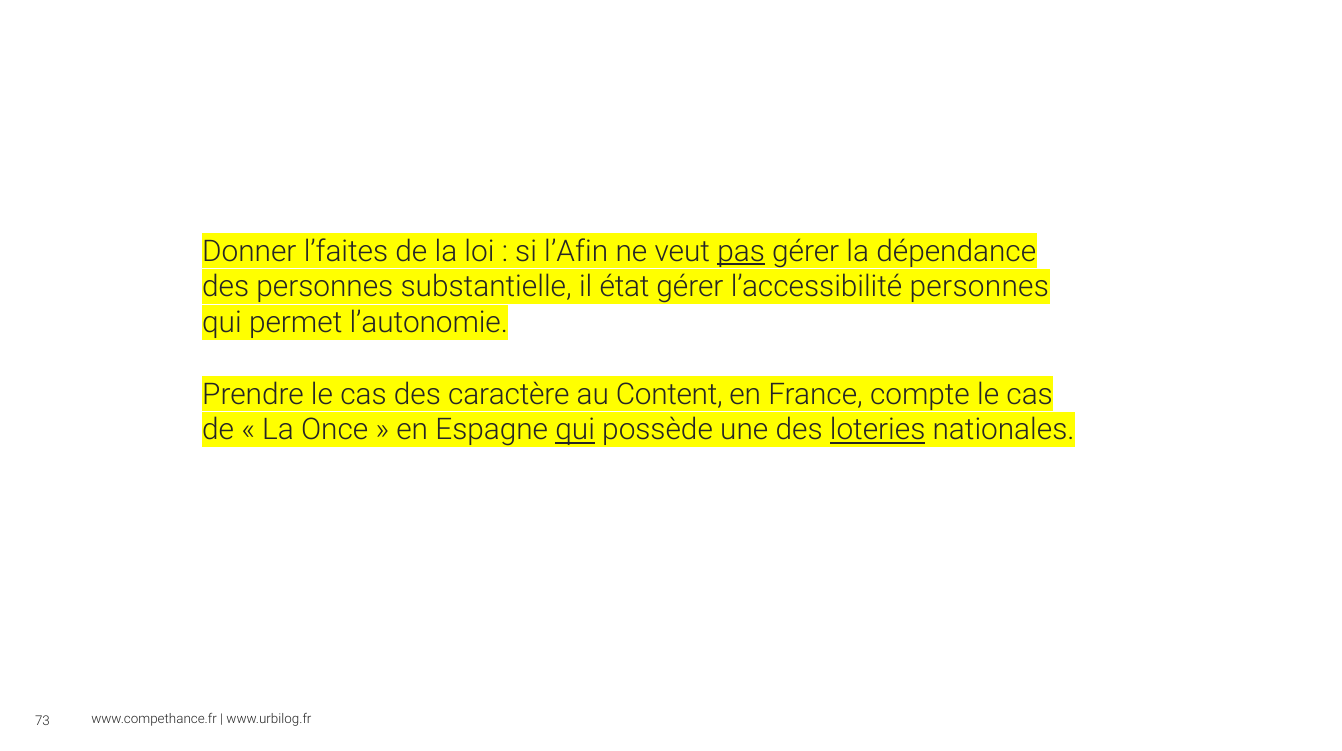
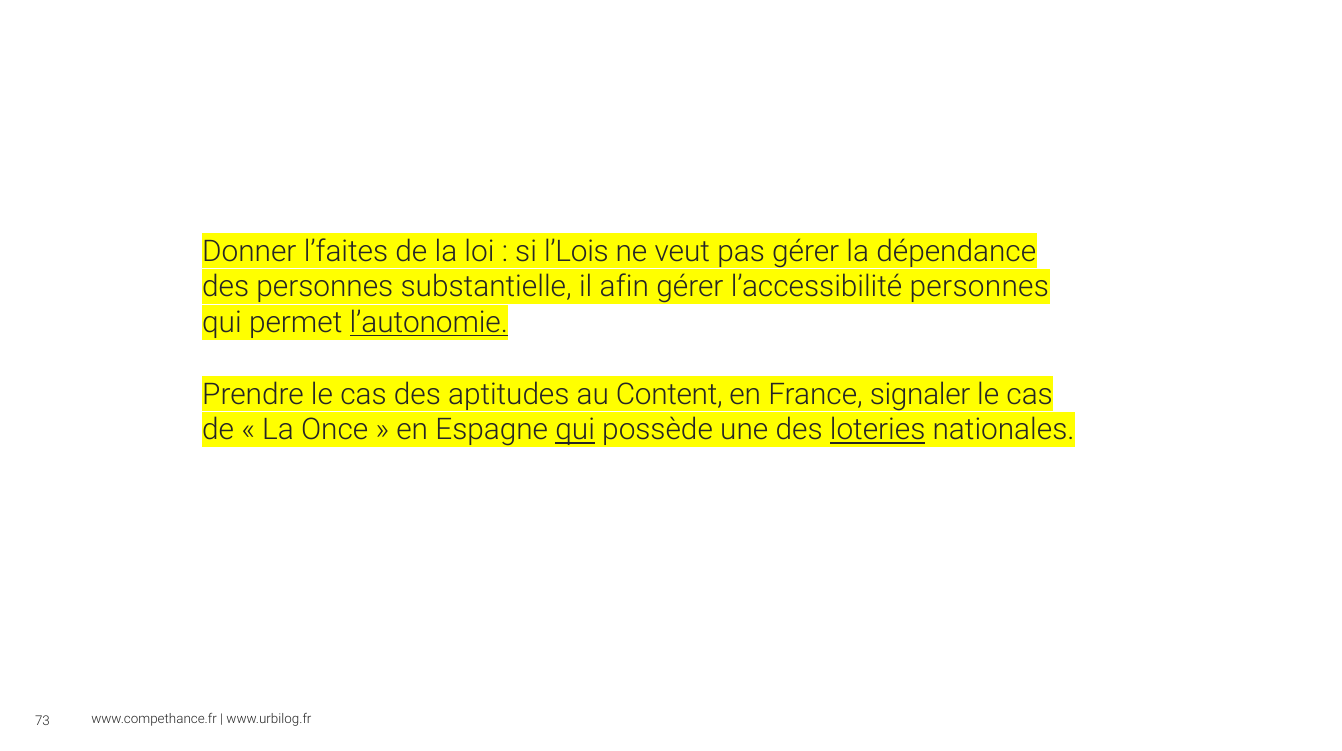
l’Afin: l’Afin -> l’Lois
pas underline: present -> none
état: état -> afin
l’autonomie underline: none -> present
caractère: caractère -> aptitudes
compte: compte -> signaler
